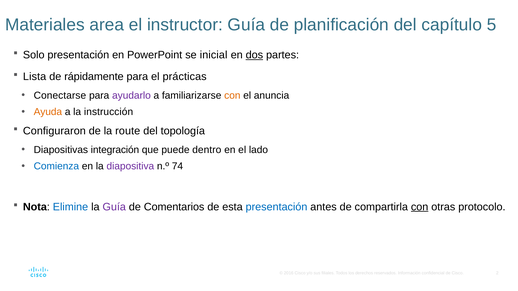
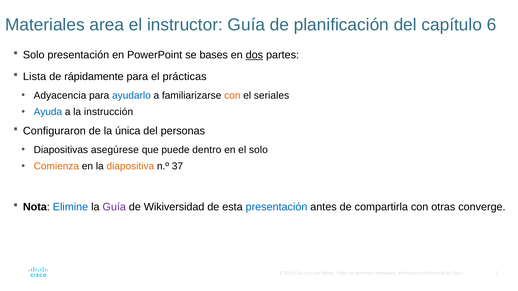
5: 5 -> 6
inicial: inicial -> bases
Conectarse: Conectarse -> Adyacencia
ayudarlo colour: purple -> blue
anuncia: anuncia -> seriales
Ayuda colour: orange -> blue
route: route -> única
topología: topología -> personas
integración: integración -> asegúrese
el lado: lado -> solo
Comienza colour: blue -> orange
diapositiva colour: purple -> orange
74: 74 -> 37
Comentarios: Comentarios -> Wikiversidad
con at (420, 207) underline: present -> none
protocolo: protocolo -> converge
